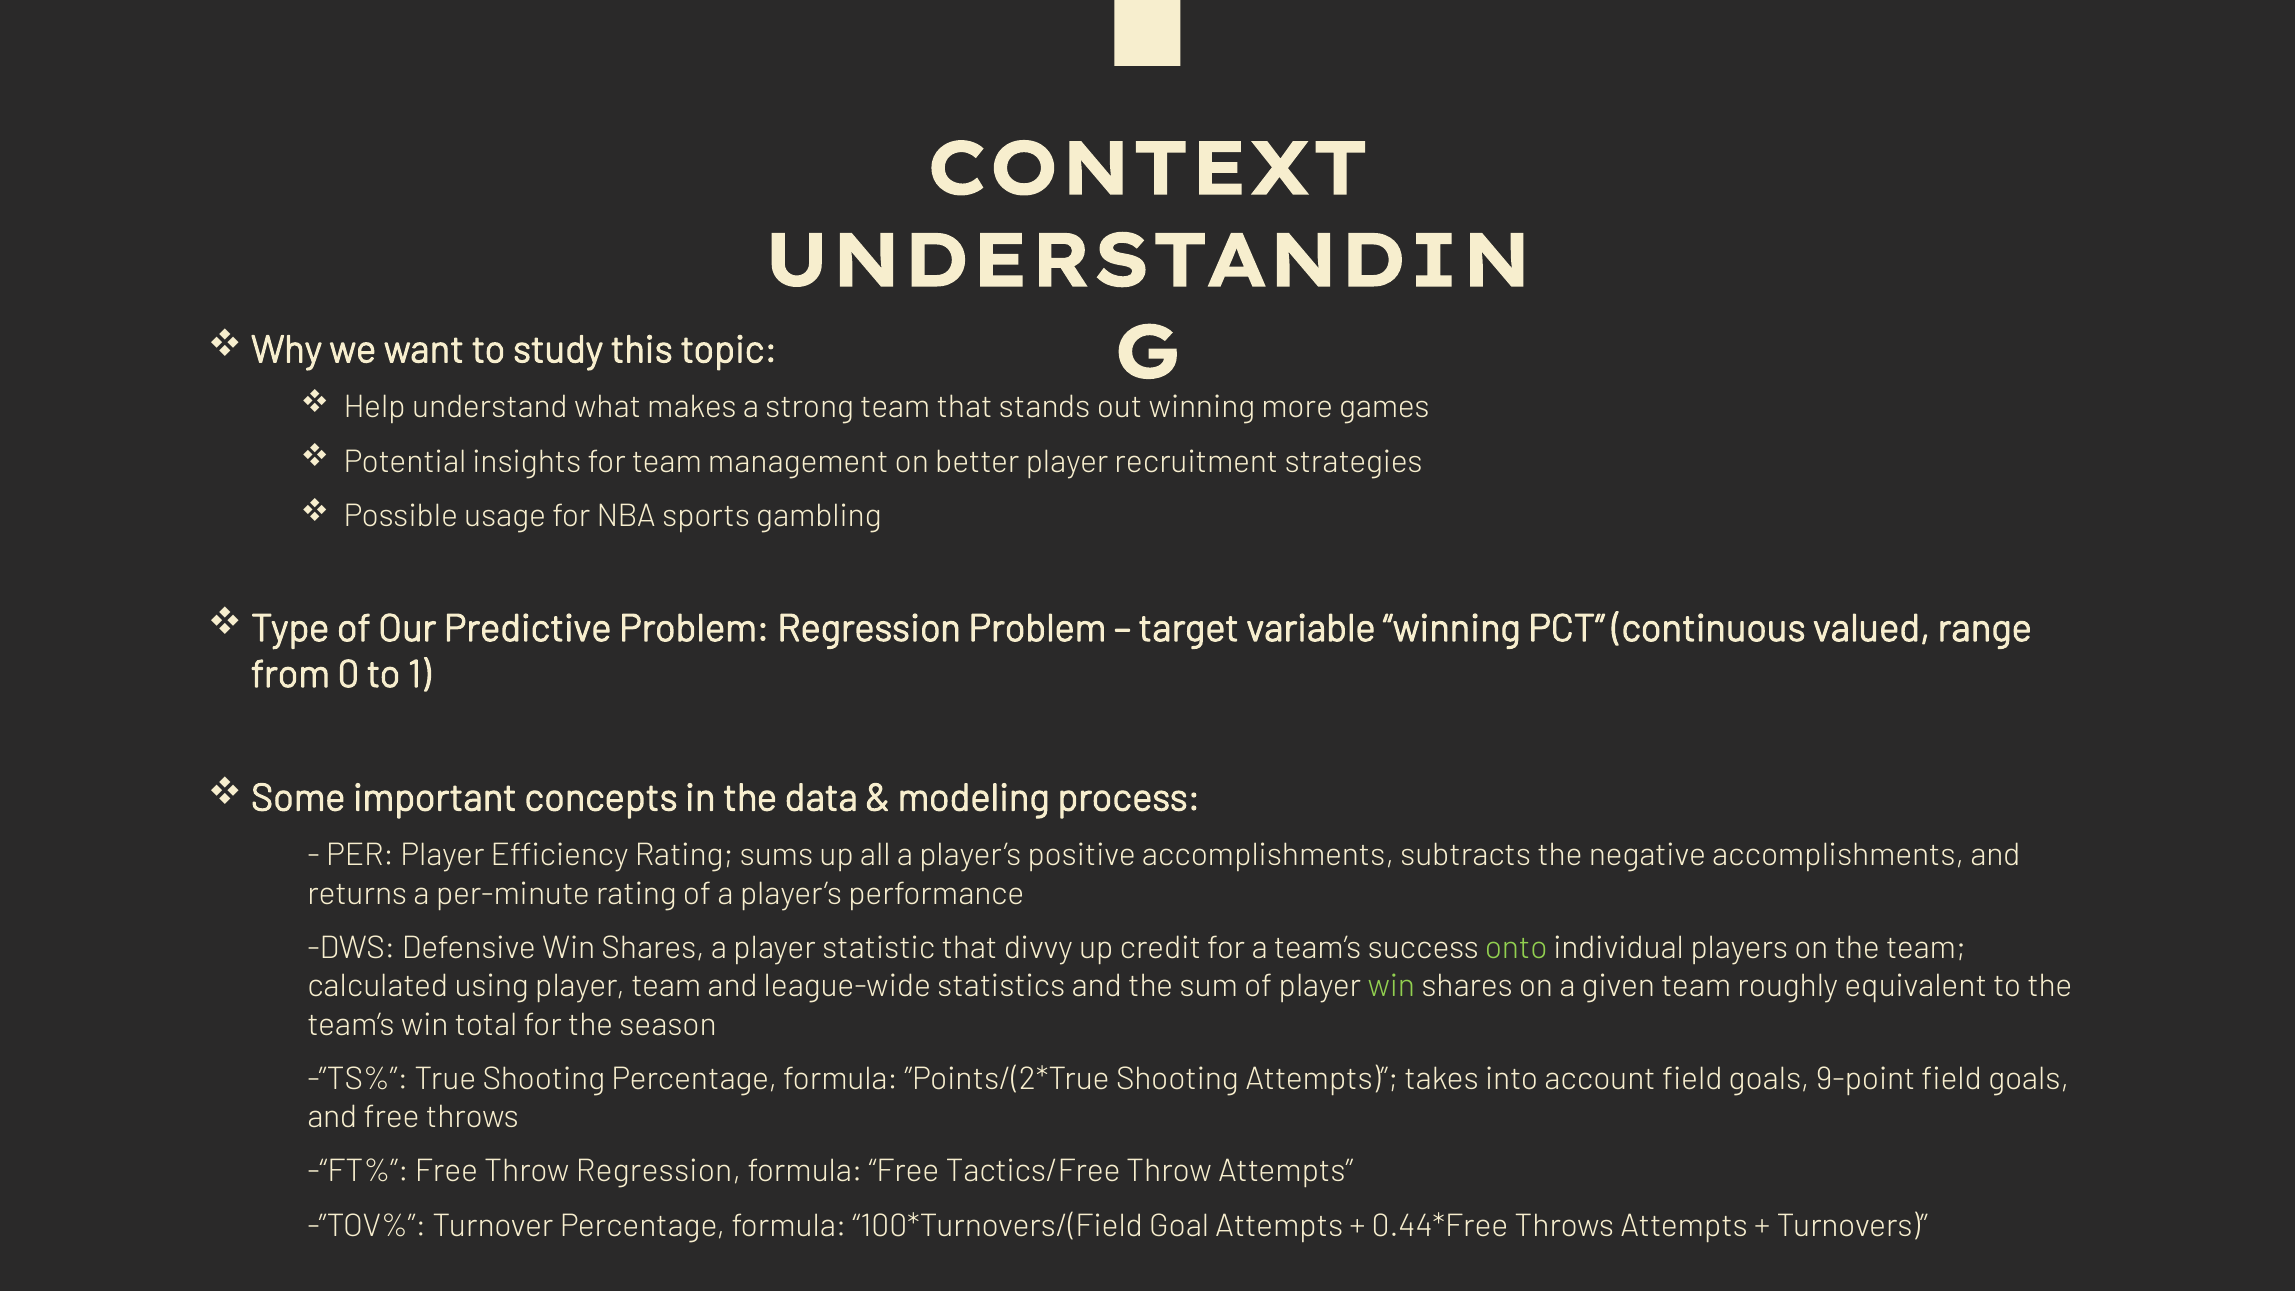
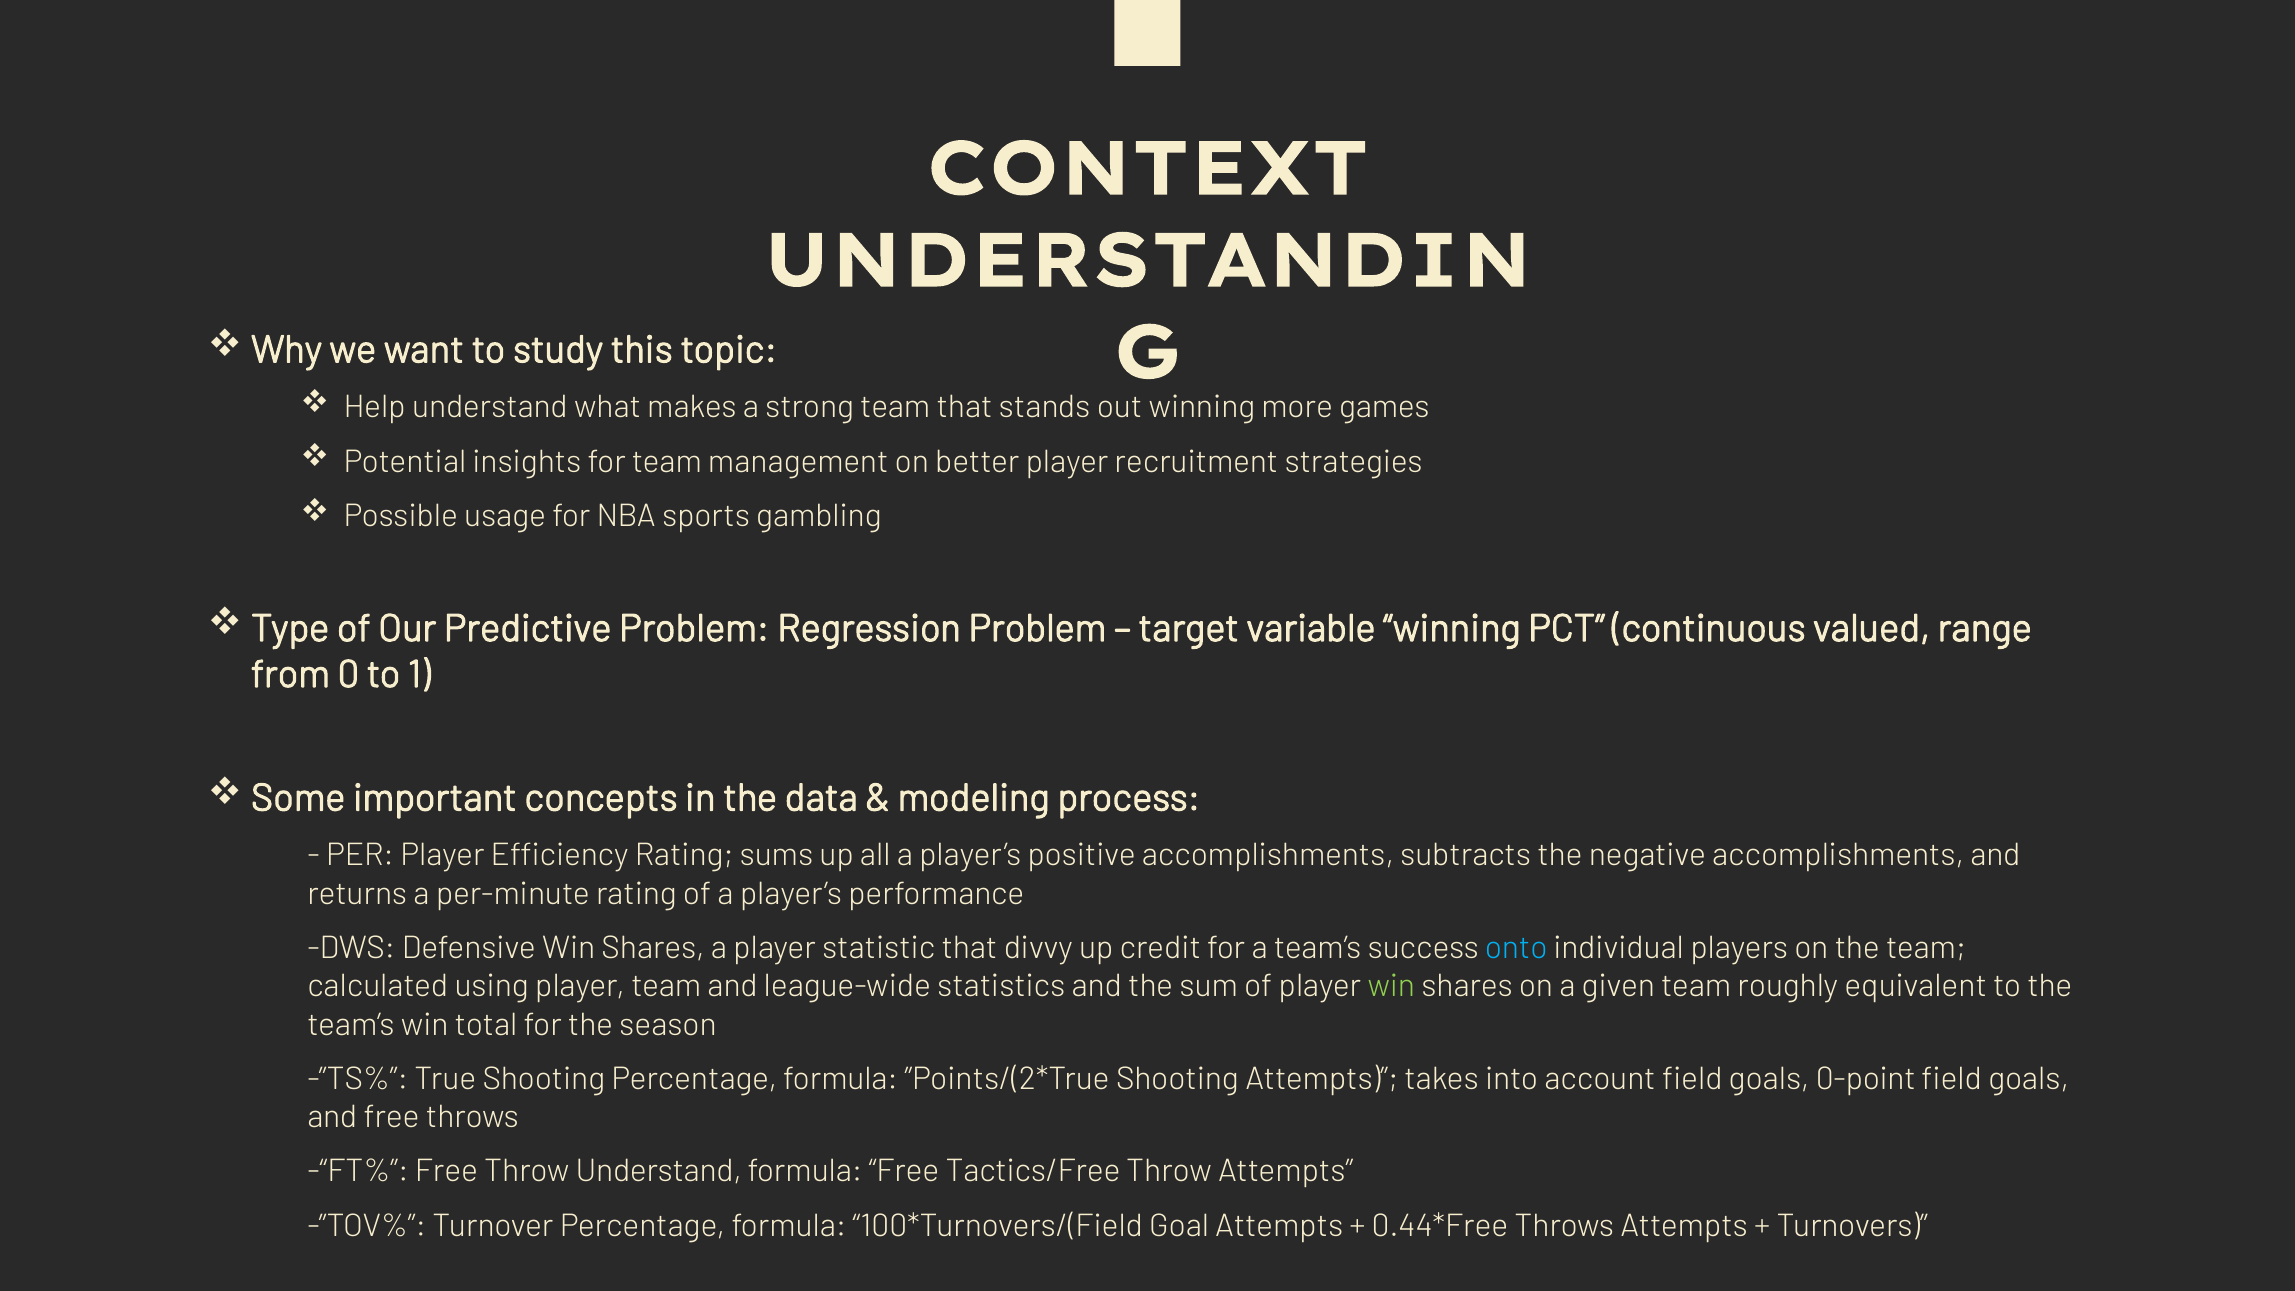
onto colour: light green -> light blue
9-point: 9-point -> 0-point
Throw Regression: Regression -> Understand
